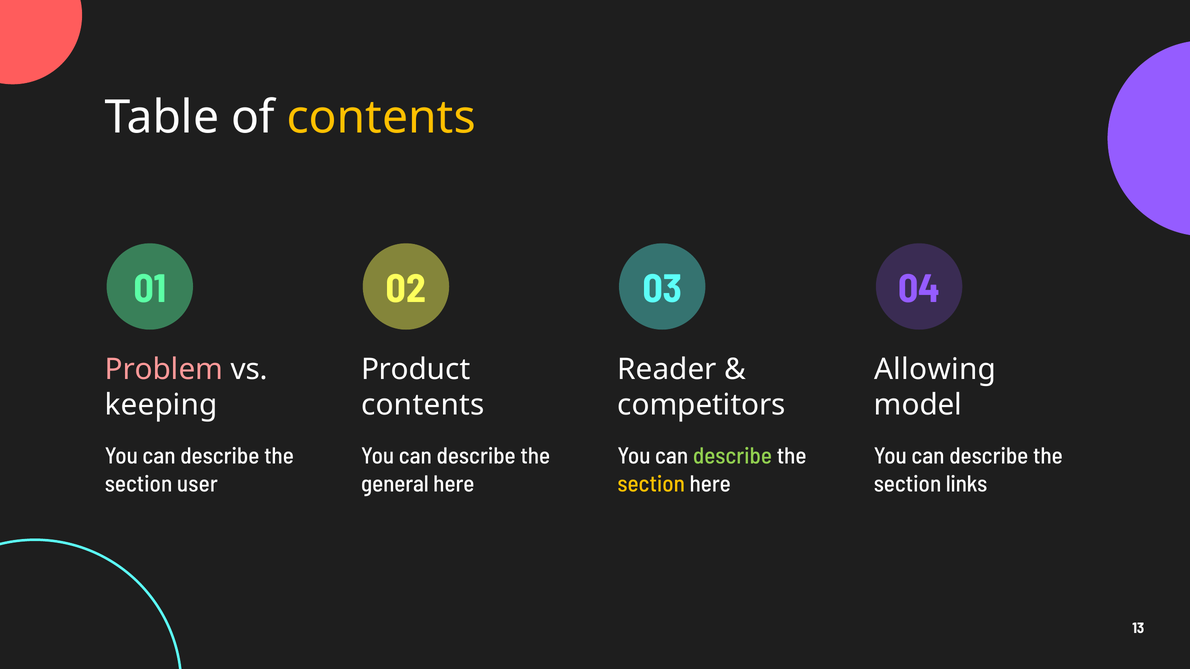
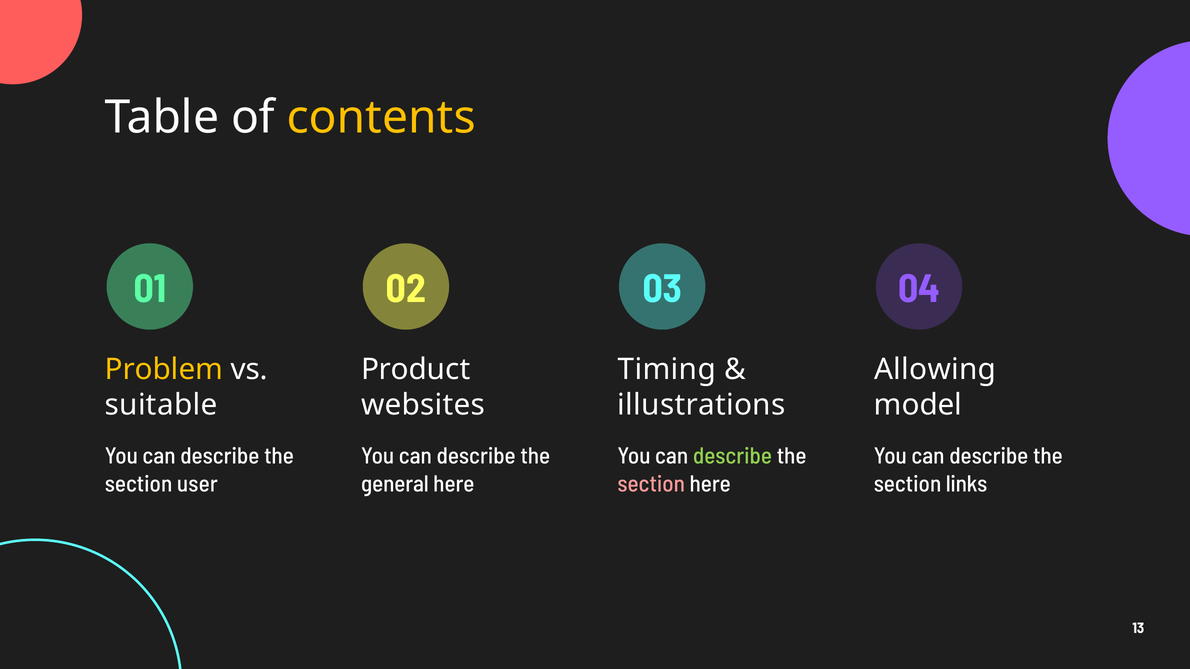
Problem colour: pink -> yellow
Reader: Reader -> Timing
keeping: keeping -> suitable
contents at (423, 405): contents -> websites
competitors: competitors -> illustrations
section at (651, 484) colour: yellow -> pink
